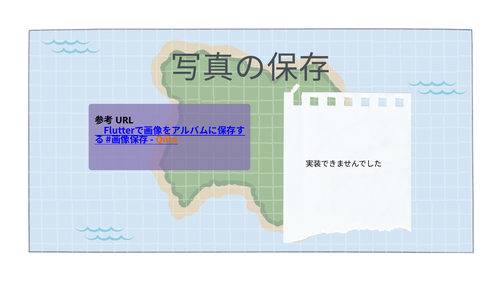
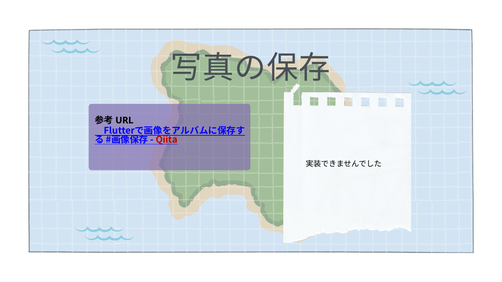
Qiita colour: orange -> red
